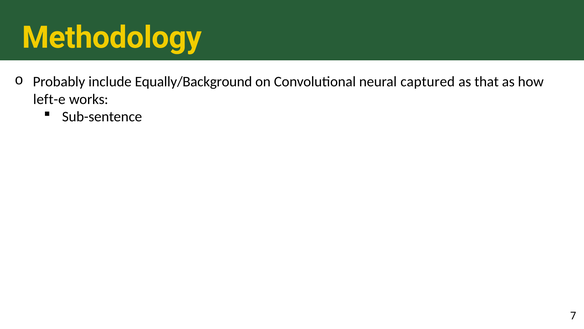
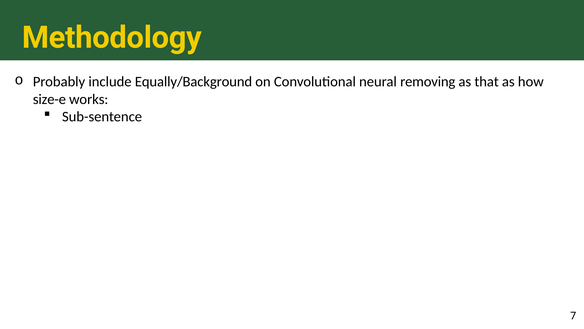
captured: captured -> removing
left-e: left-e -> size-e
